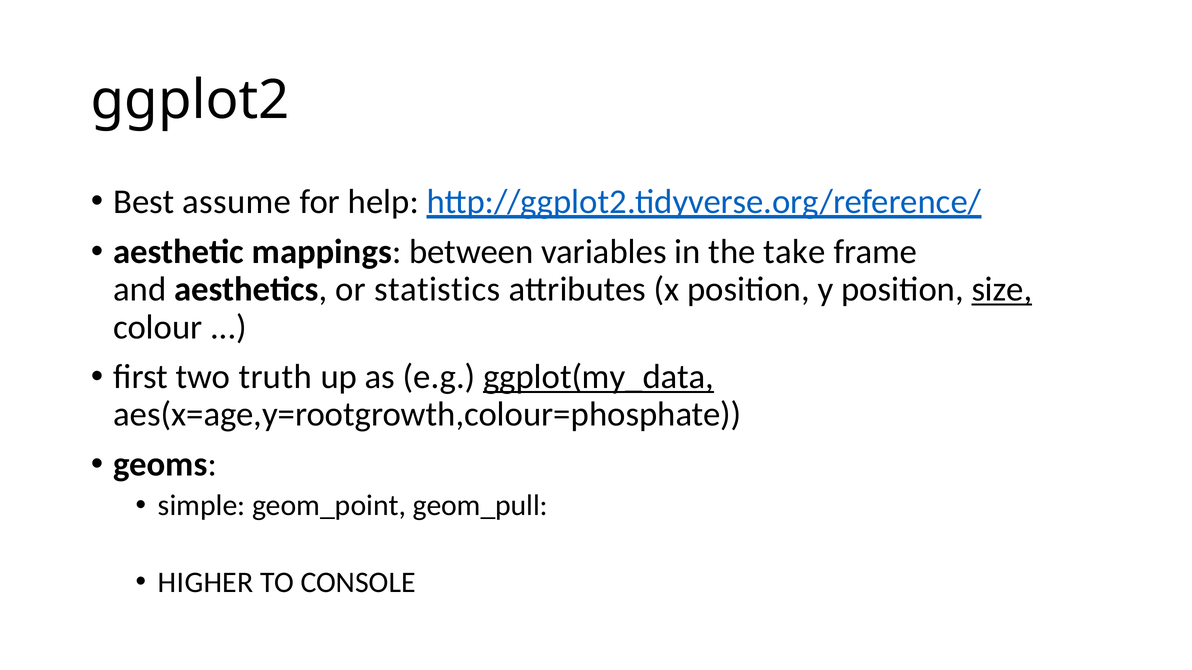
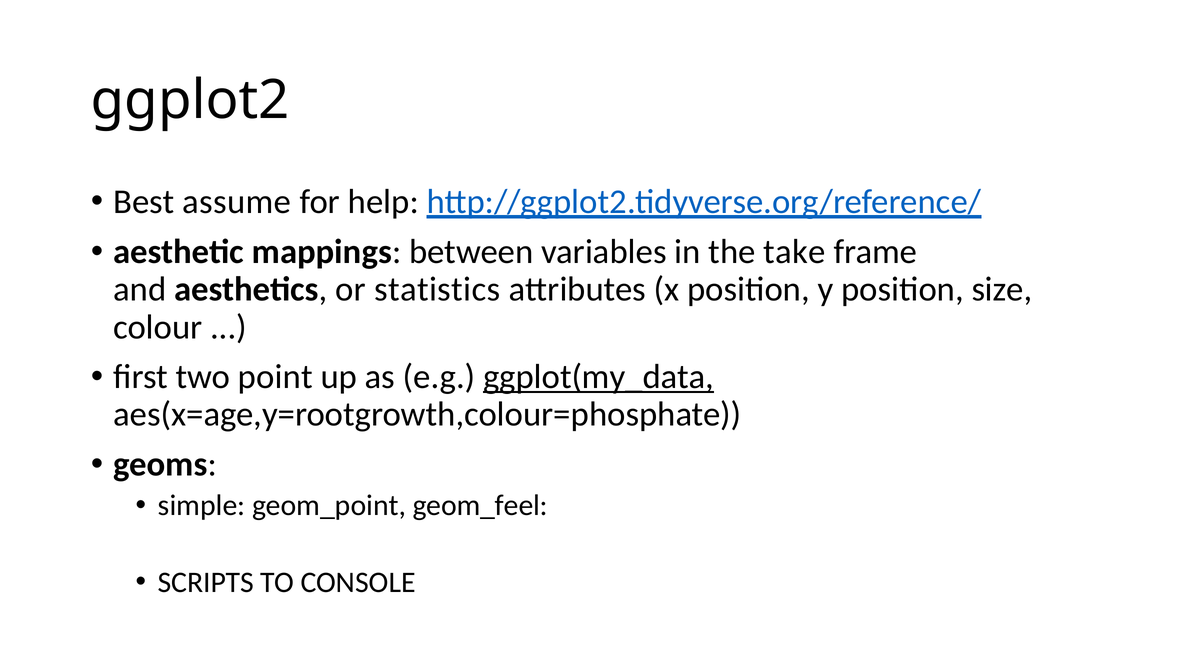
size underline: present -> none
truth: truth -> point
geom_pull: geom_pull -> geom_feel
HIGHER: HIGHER -> SCRIPTS
